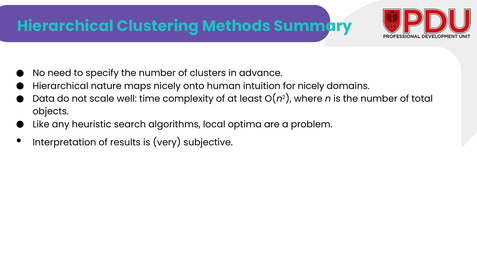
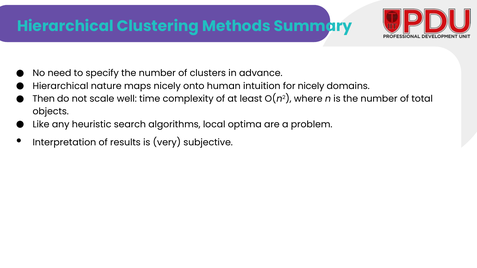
Data: Data -> Then
